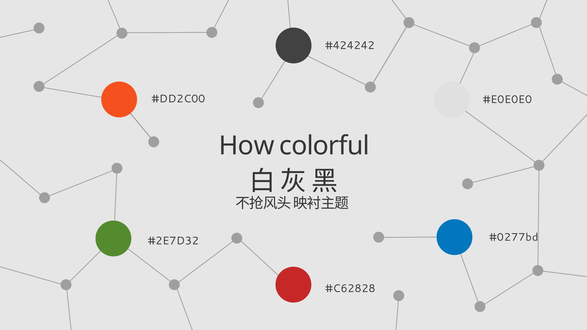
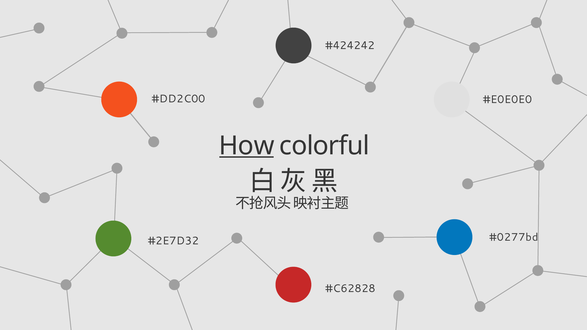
How underline: none -> present
